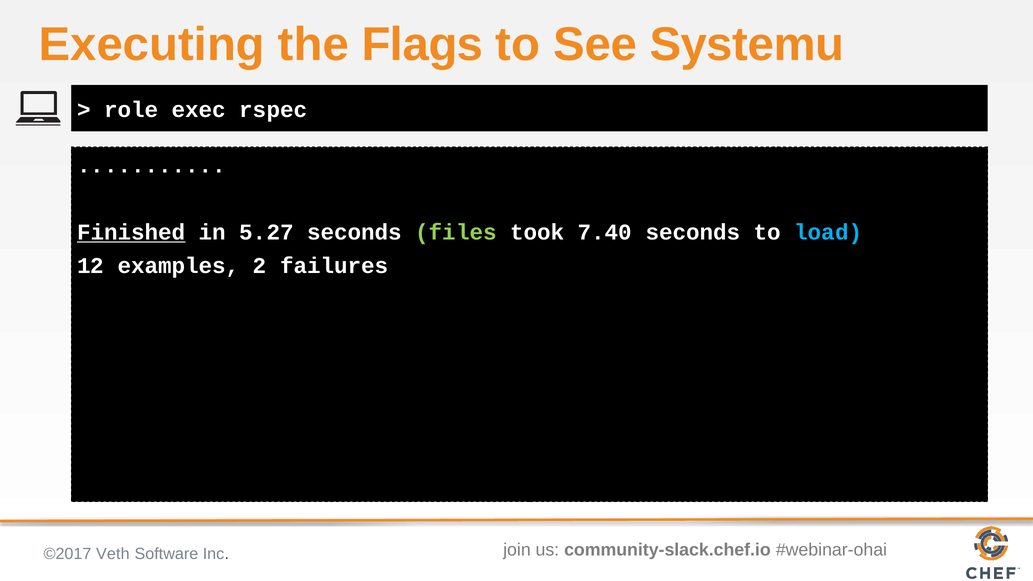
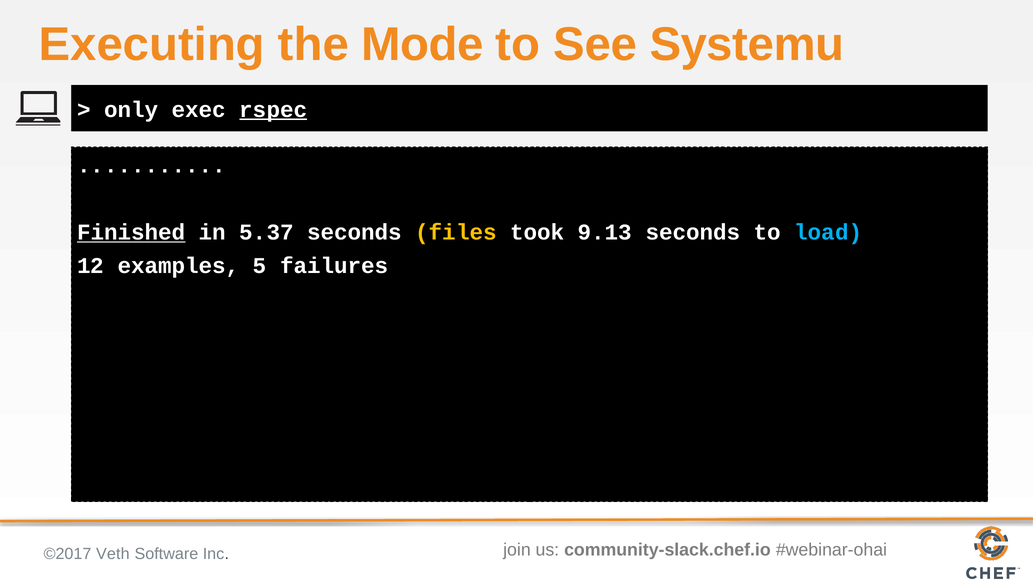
Flags: Flags -> Mode
role: role -> only
rspec underline: none -> present
5.27: 5.27 -> 5.37
files colour: light green -> yellow
7.40: 7.40 -> 9.13
2: 2 -> 5
